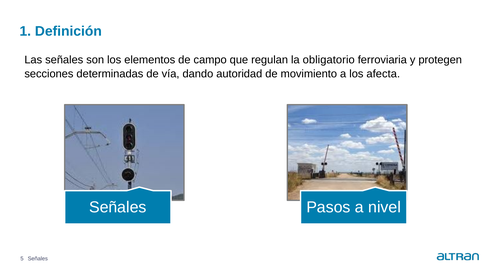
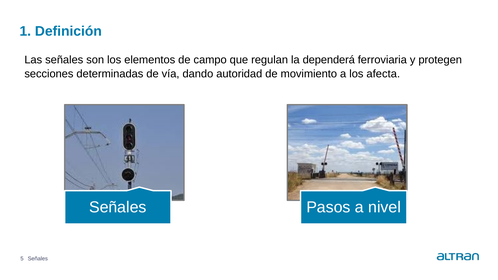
obligatorio: obligatorio -> dependerá
